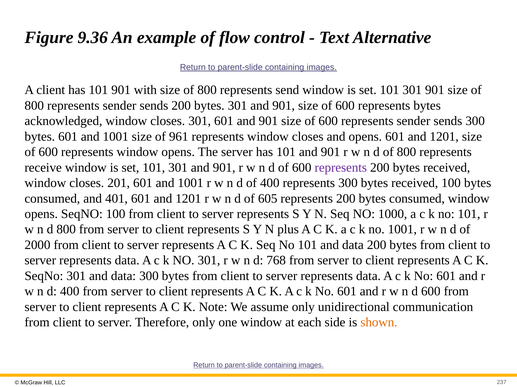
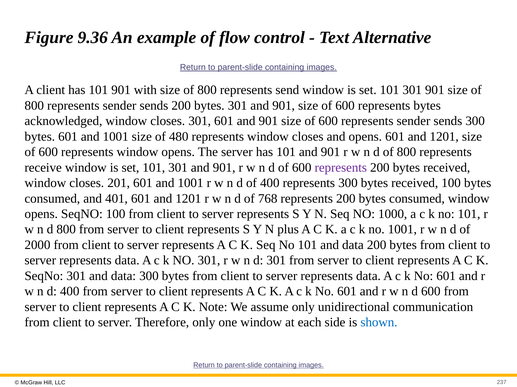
961: 961 -> 480
605: 605 -> 768
d 768: 768 -> 301
shown colour: orange -> blue
